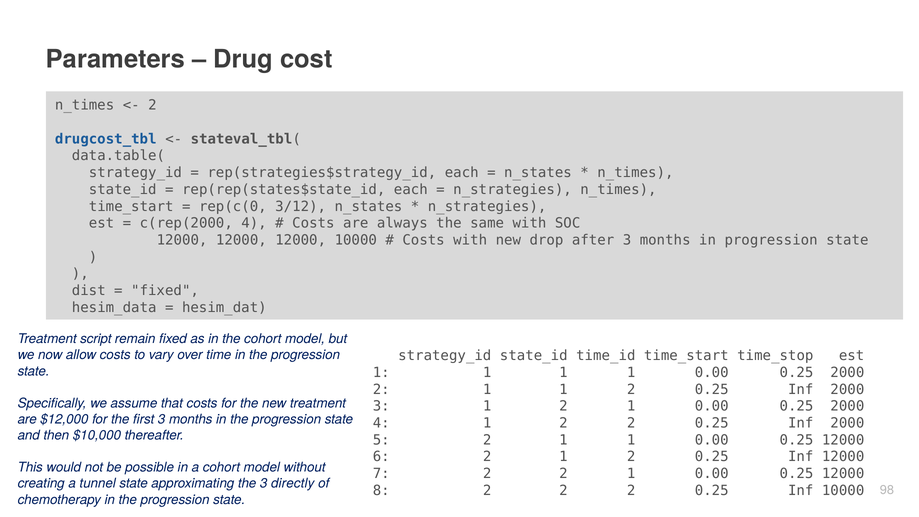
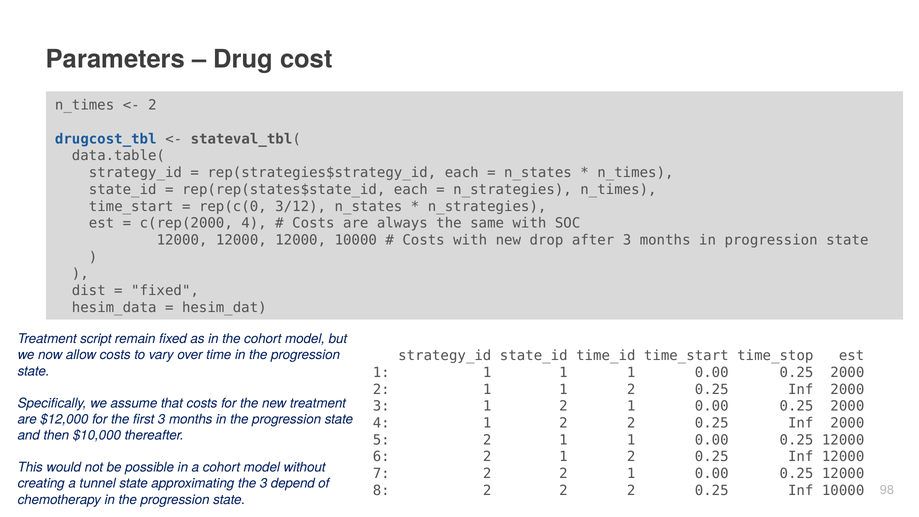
directly: directly -> depend
